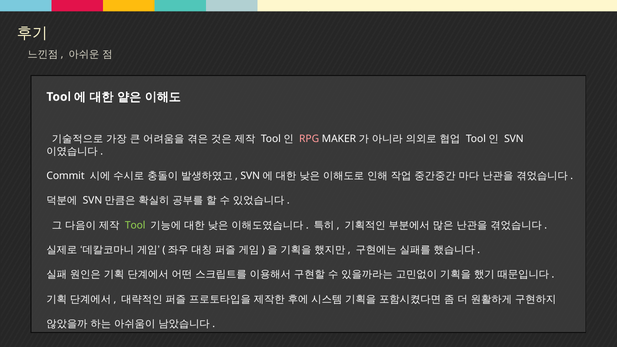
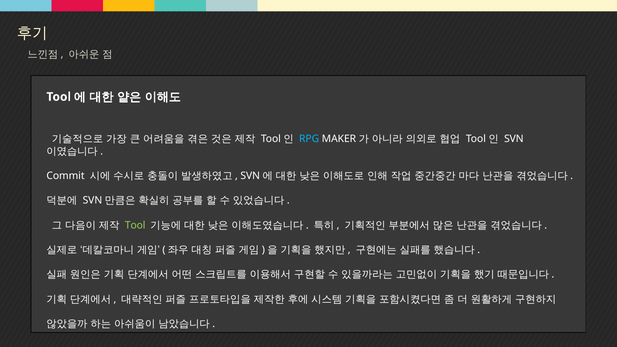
RPG colour: pink -> light blue
